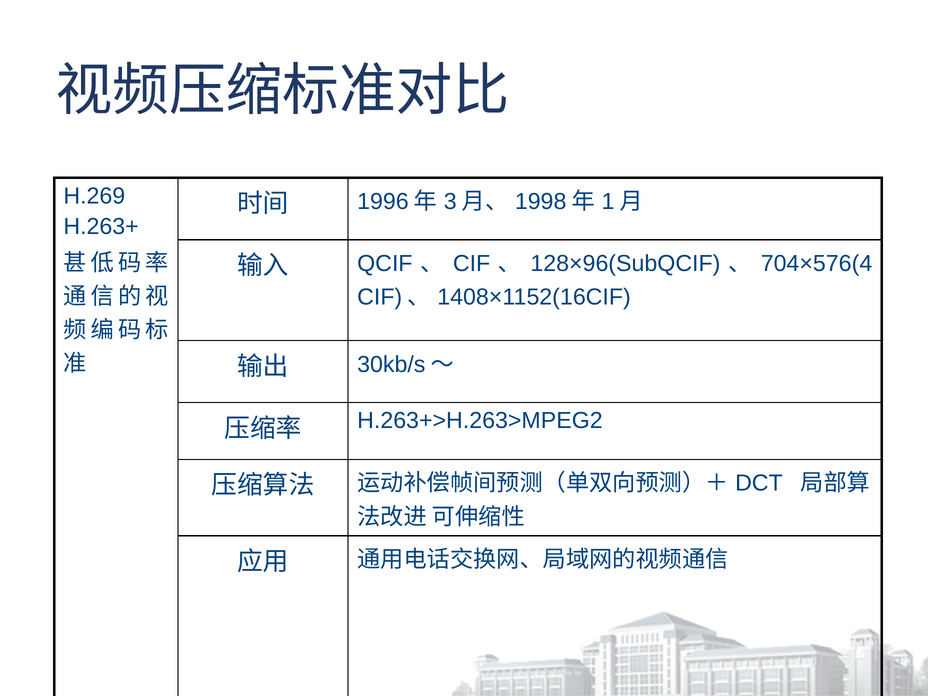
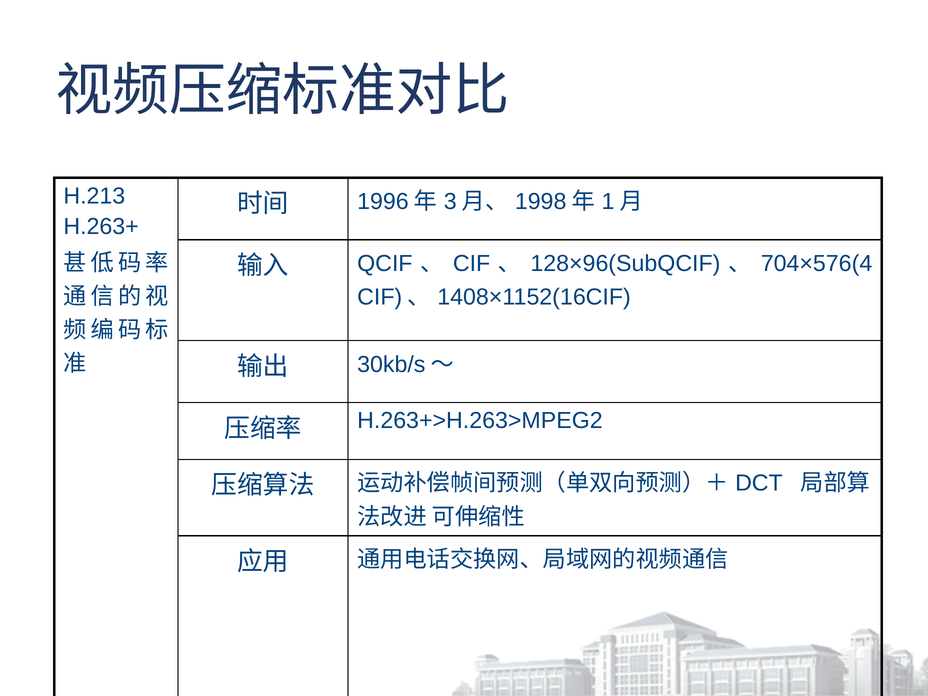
H.269: H.269 -> H.213
